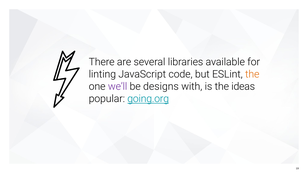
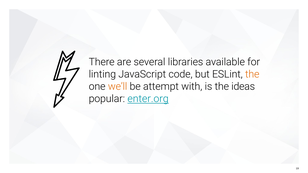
we’ll colour: purple -> orange
designs: designs -> attempt
going.org: going.org -> enter.org
